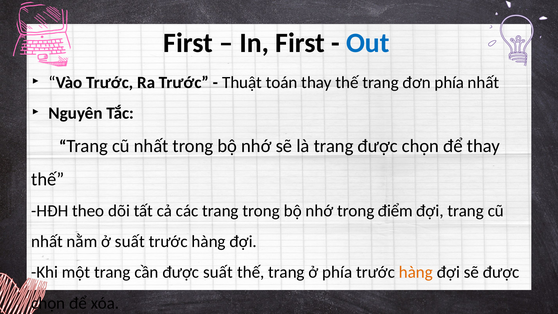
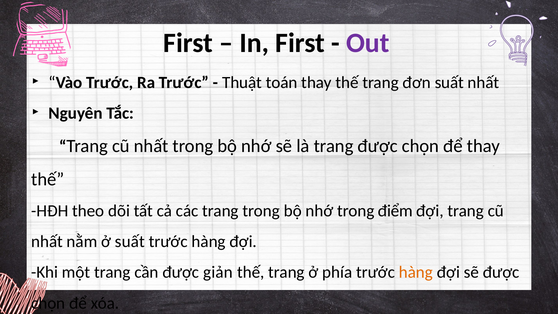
Out colour: blue -> purple
đơn phía: phía -> suất
được suất: suất -> giản
